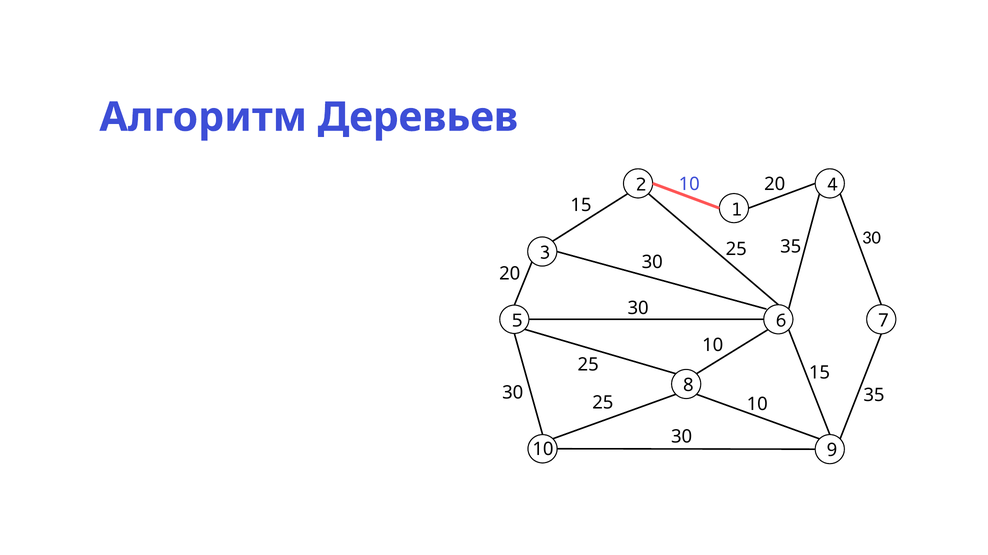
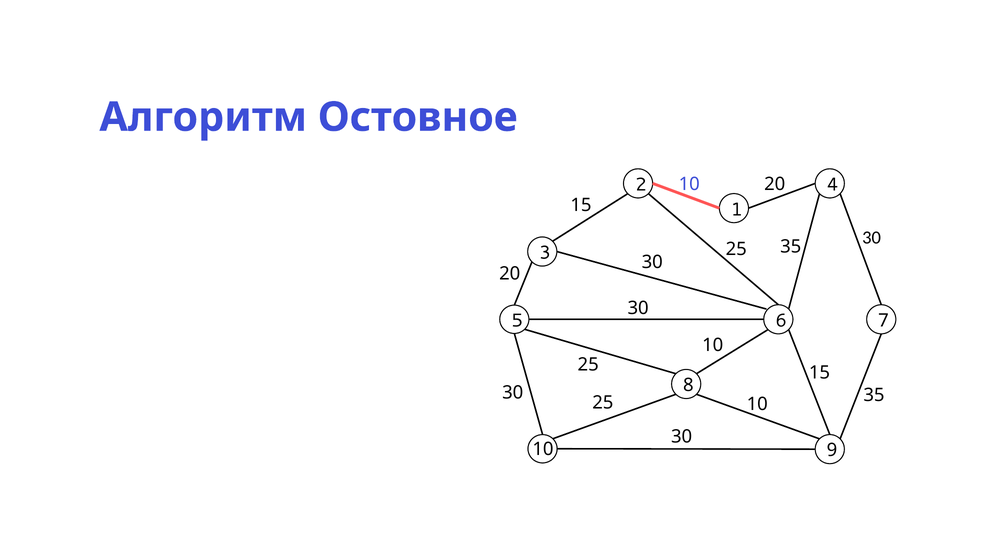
Деревьев: Деревьев -> Остовное
